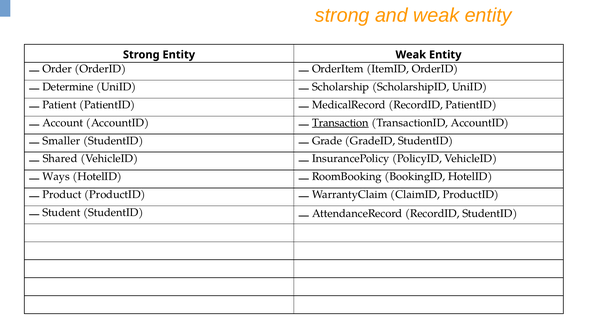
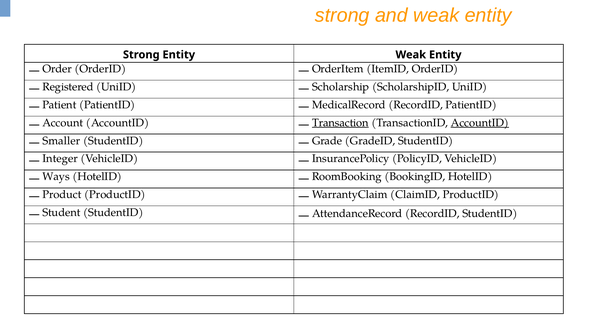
Determine: Determine -> Registered
AccountID at (480, 123) underline: none -> present
Shared: Shared -> Integer
